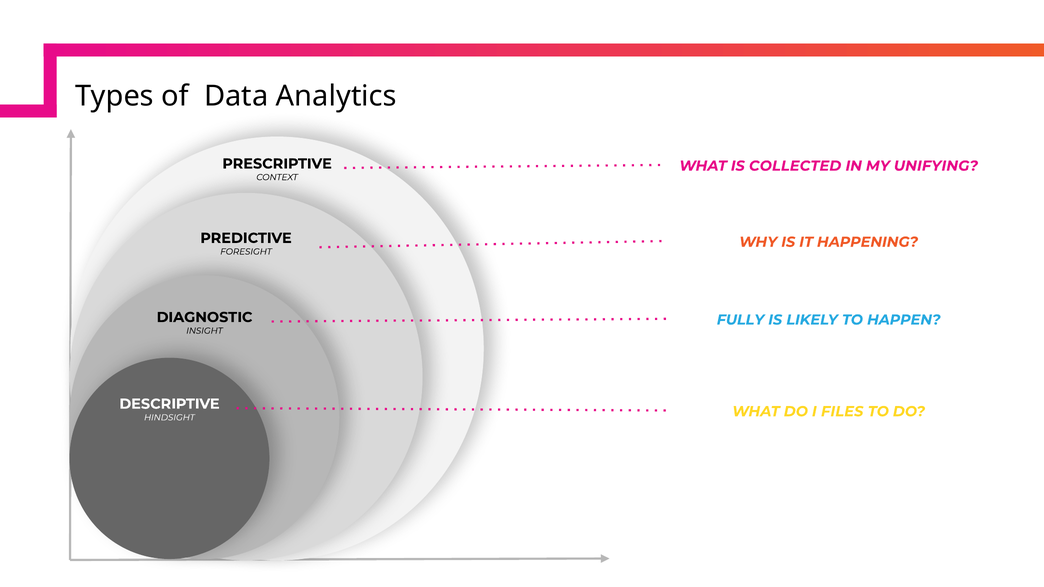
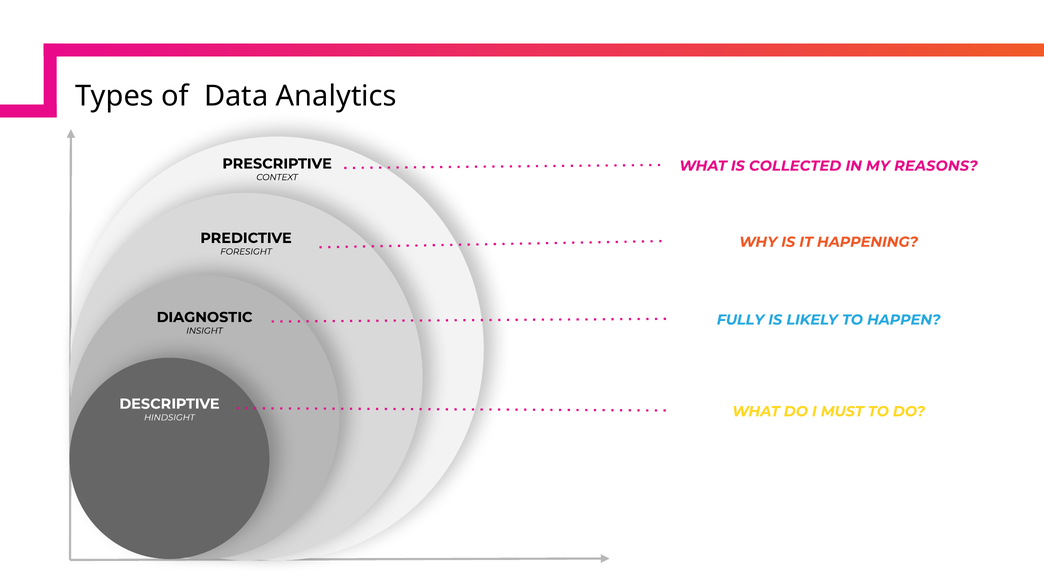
UNIFYING: UNIFYING -> REASONS
FILES: FILES -> MUST
